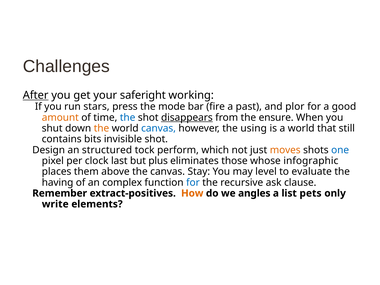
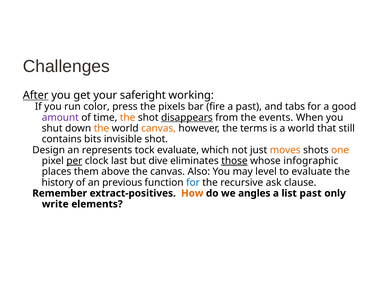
stars: stars -> color
mode: mode -> pixels
plor: plor -> tabs
amount colour: orange -> purple
the at (128, 117) colour: blue -> orange
ensure: ensure -> events
canvas at (159, 128) colour: blue -> orange
using: using -> terms
structured: structured -> represents
tock perform: perform -> evaluate
one colour: blue -> orange
per underline: none -> present
plus: plus -> dive
those underline: none -> present
Stay: Stay -> Also
having: having -> history
complex: complex -> previous
list pets: pets -> past
